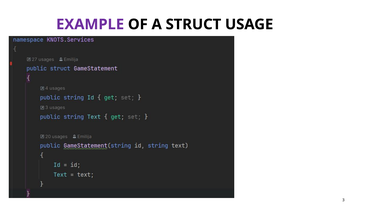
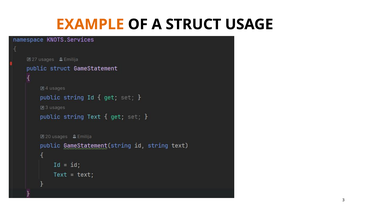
EXAMPLE colour: purple -> orange
